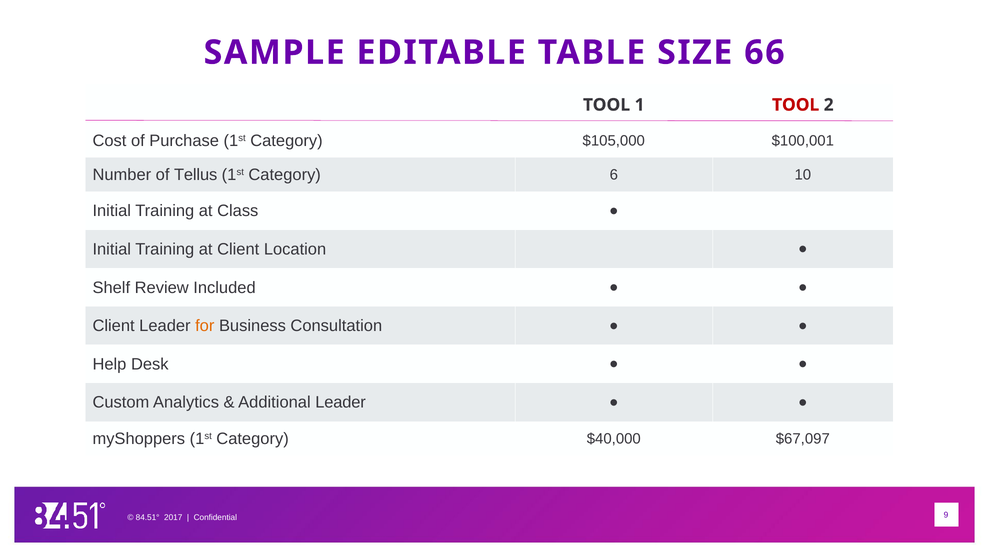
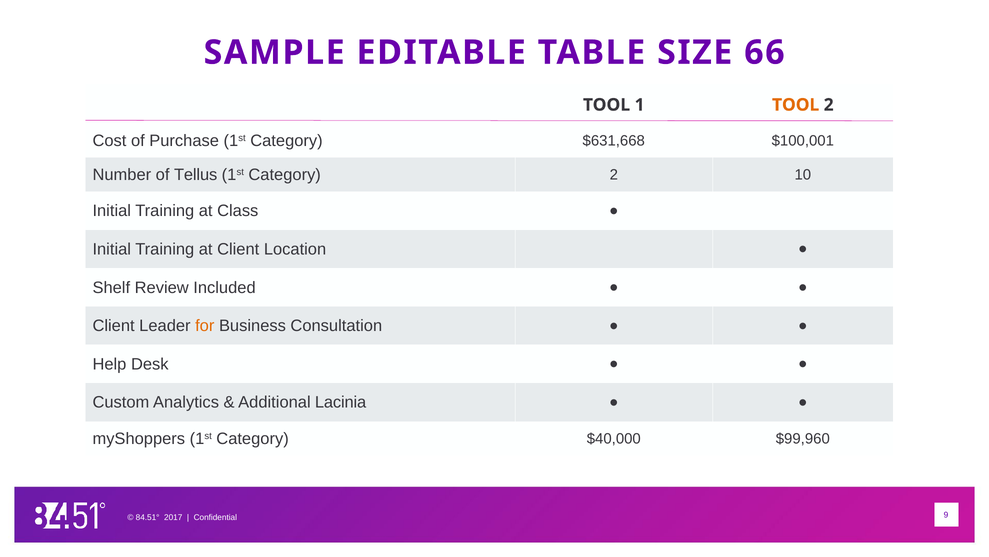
TOOL at (796, 105) colour: red -> orange
$105,000: $105,000 -> $631,668
Category 6: 6 -> 2
Additional Leader: Leader -> Lacinia
$67,097: $67,097 -> $99,960
